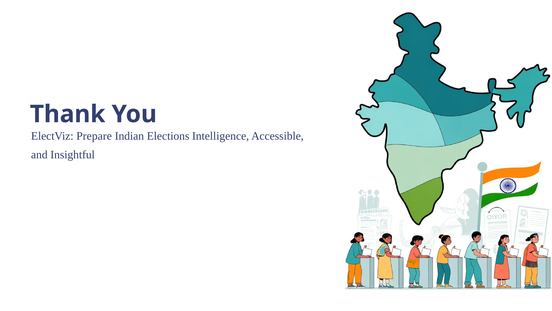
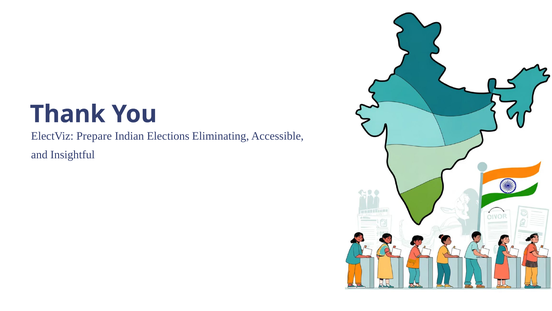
Intelligence: Intelligence -> Eliminating
